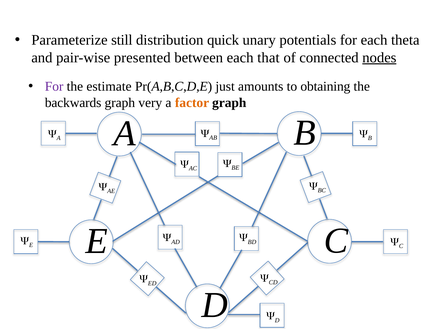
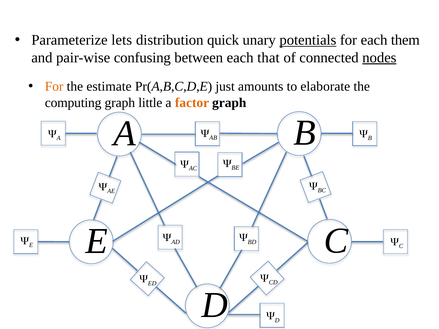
still: still -> lets
potentials underline: none -> present
theta: theta -> them
presented: presented -> confusing
For at (54, 87) colour: purple -> orange
obtaining: obtaining -> elaborate
backwards: backwards -> computing
very: very -> little
